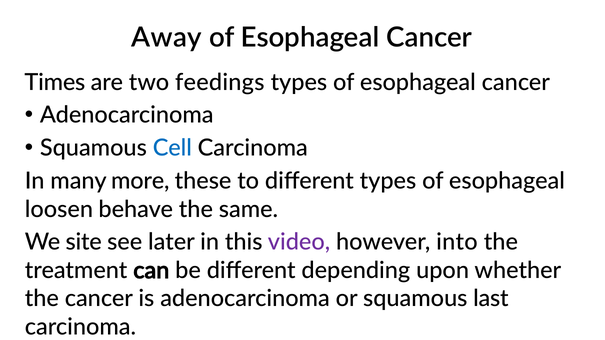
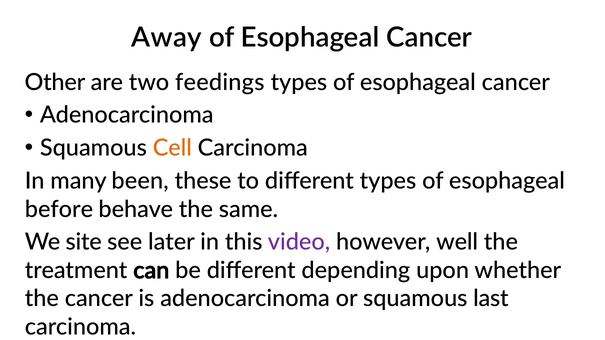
Times: Times -> Other
Cell colour: blue -> orange
more: more -> been
loosen: loosen -> before
into: into -> well
